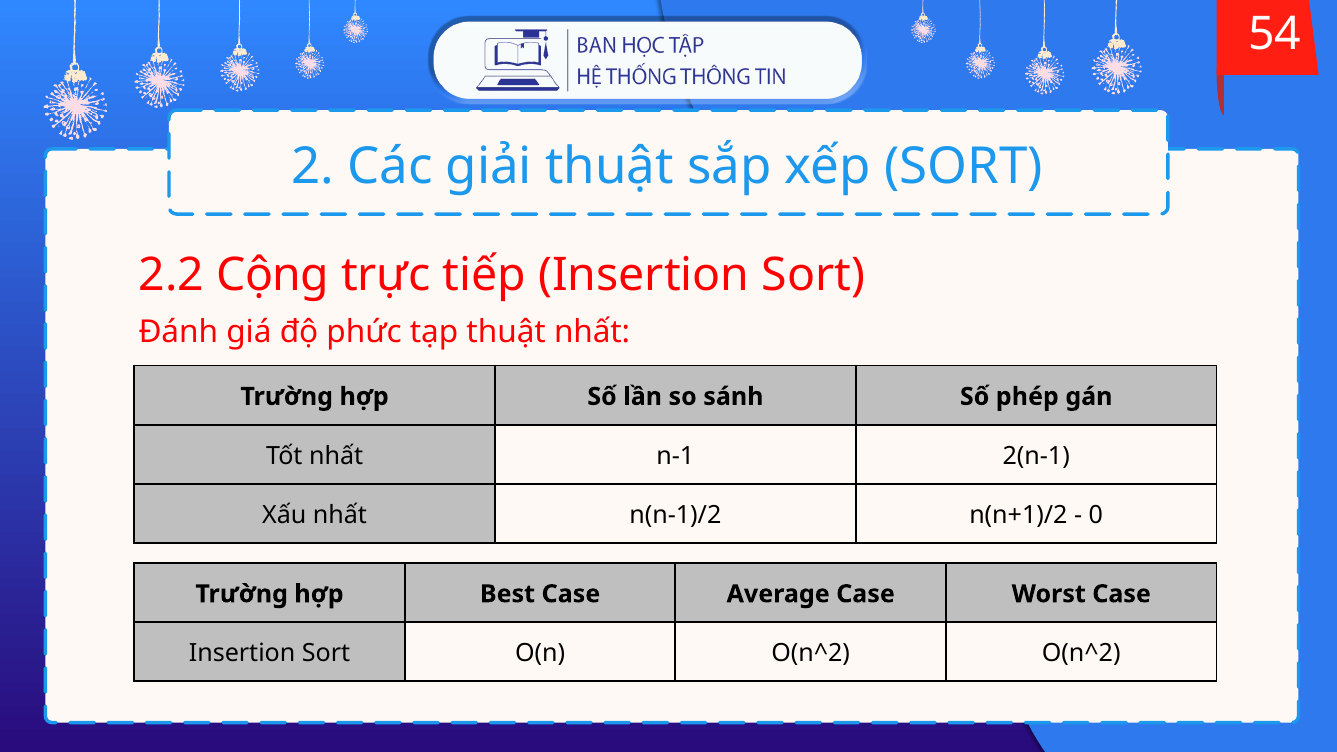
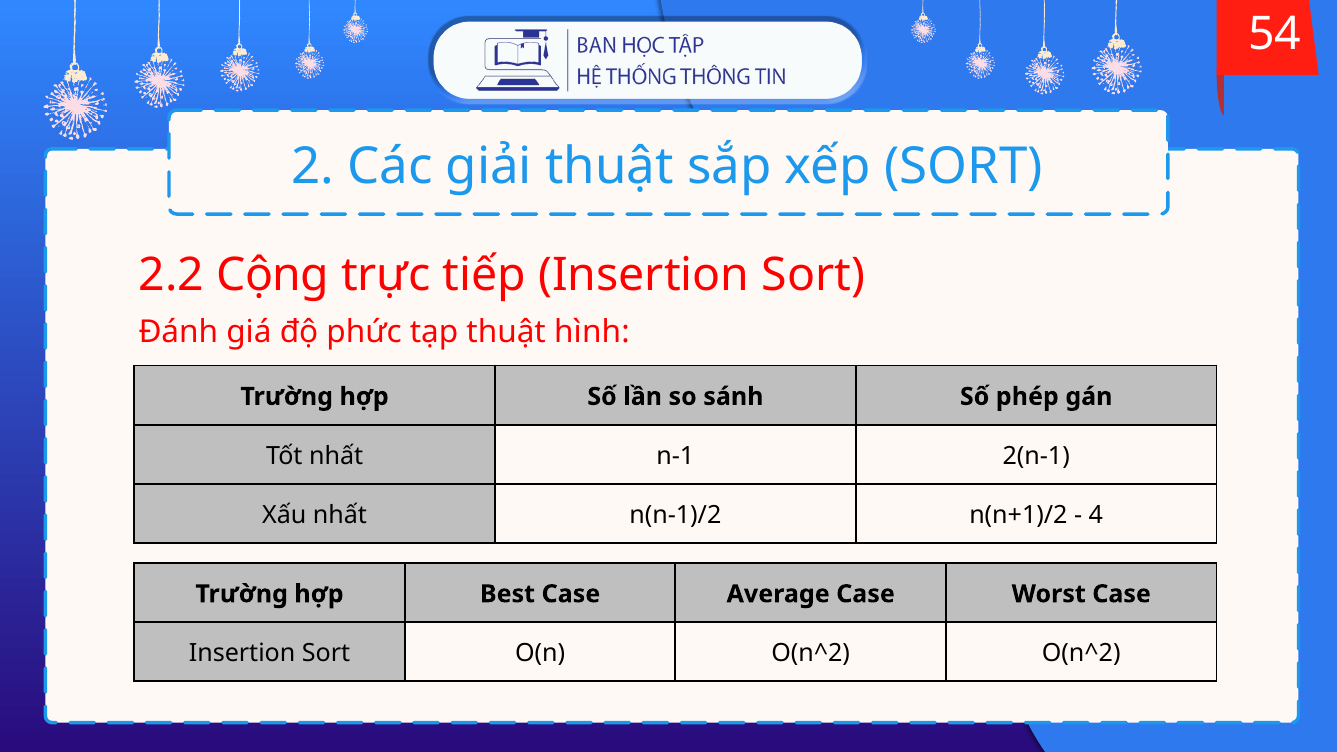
thuật nhất: nhất -> hình
0: 0 -> 4
